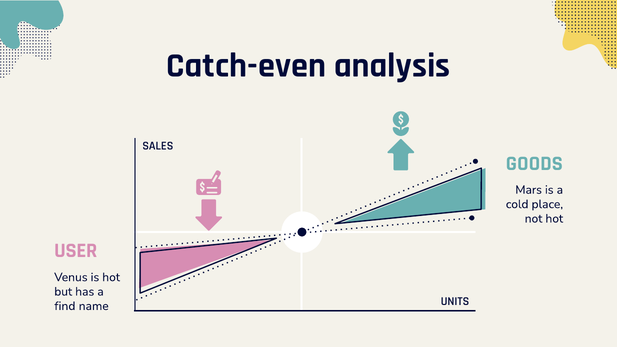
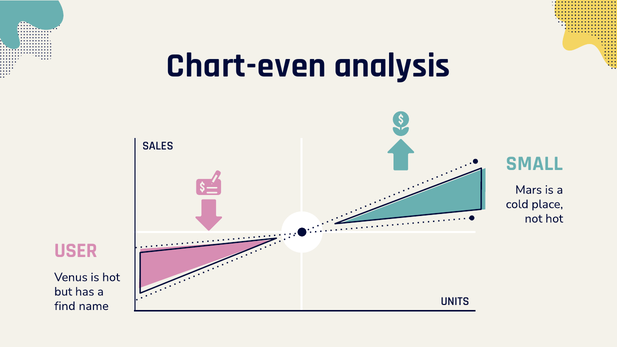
Catch-even: Catch-even -> Chart-even
GOODS: GOODS -> SMALL
